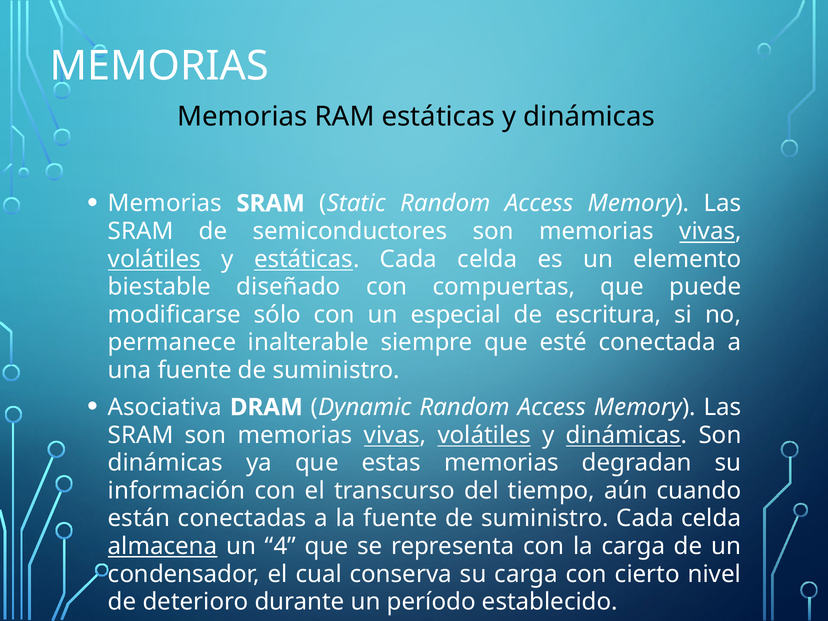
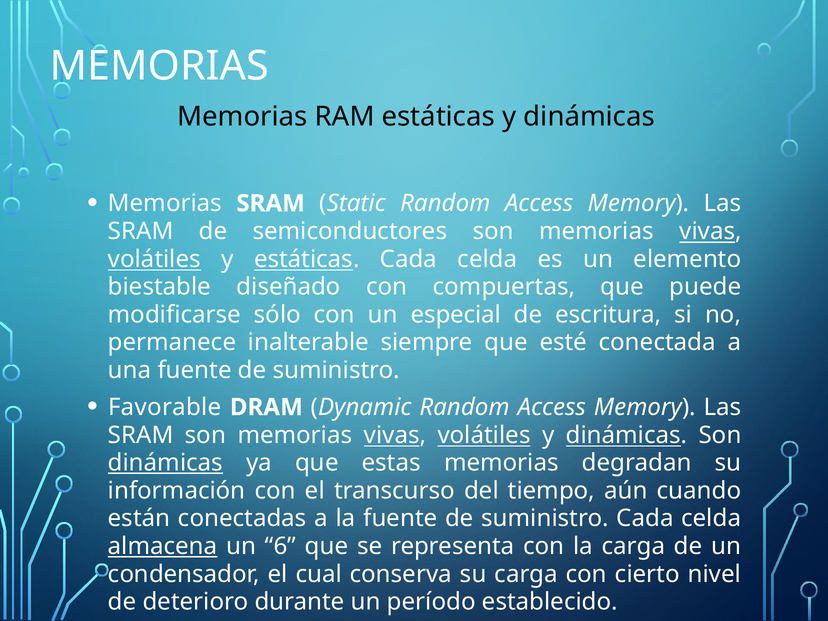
Asociativa: Asociativa -> Favorable
dinámicas at (165, 463) underline: none -> present
4: 4 -> 6
